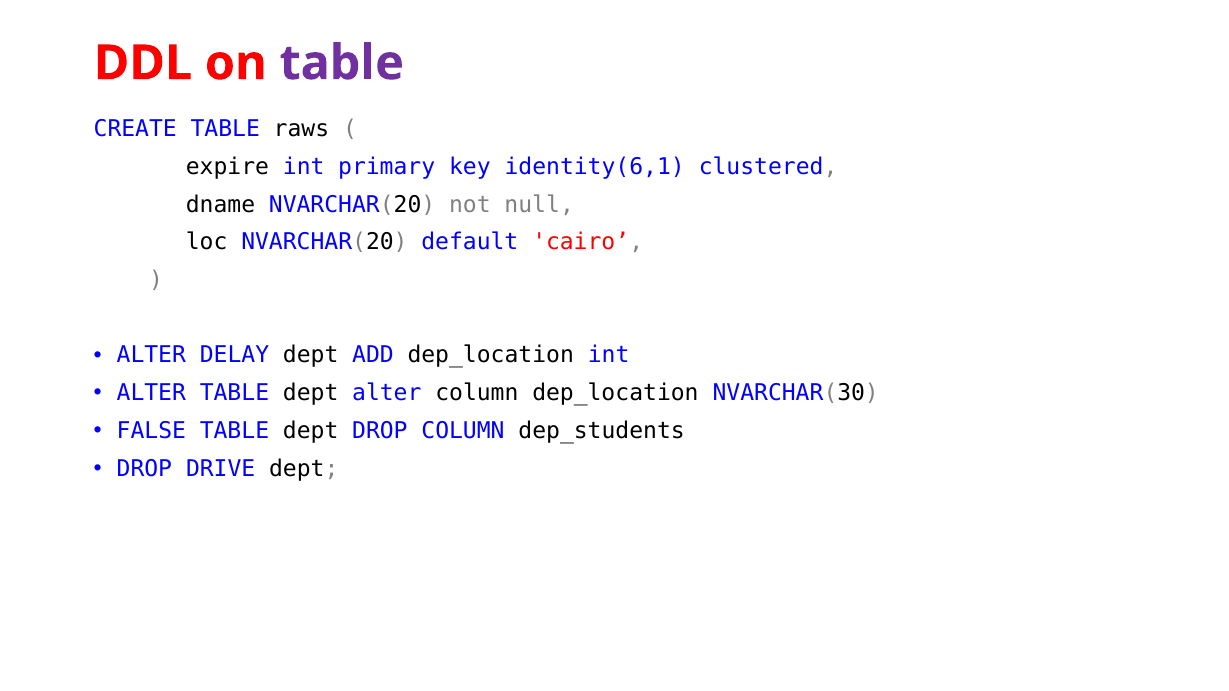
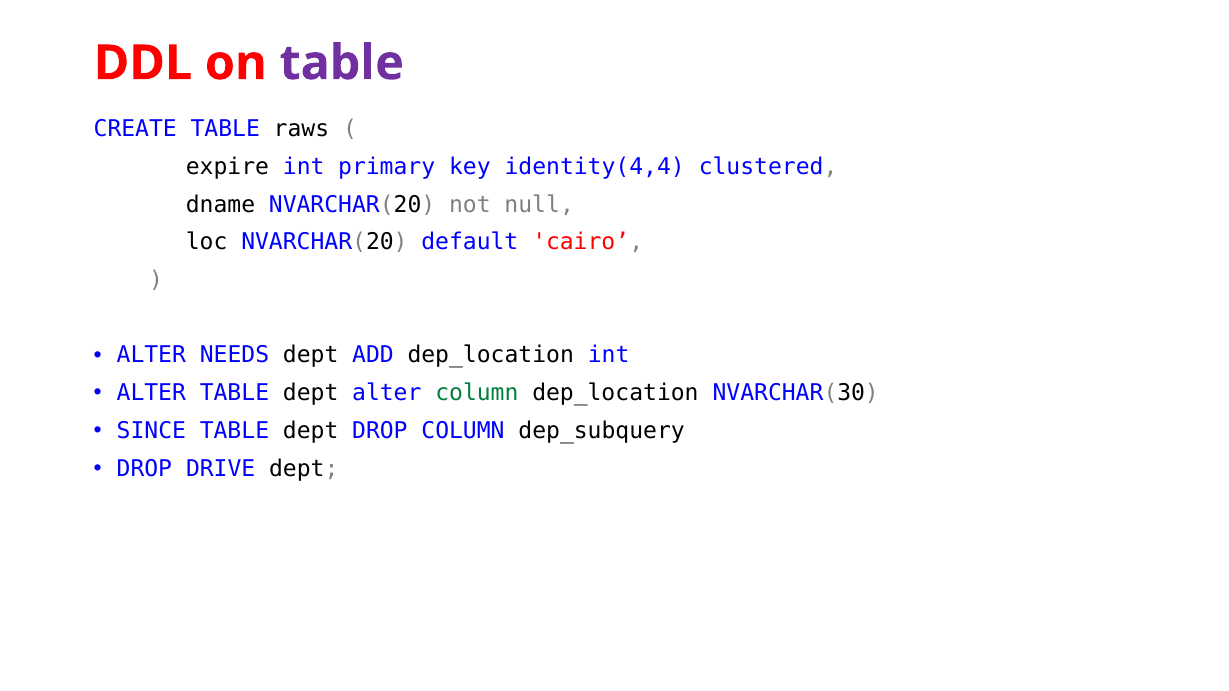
identity(6,1: identity(6,1 -> identity(4,4
DELAY: DELAY -> NEEDS
column at (477, 393) colour: black -> green
FALSE: FALSE -> SINCE
dep_students: dep_students -> dep_subquery
